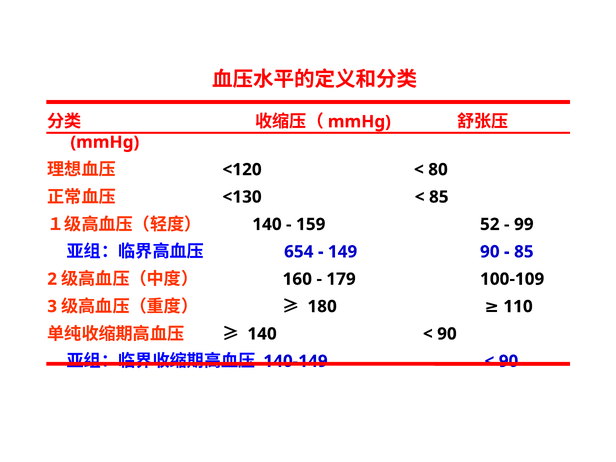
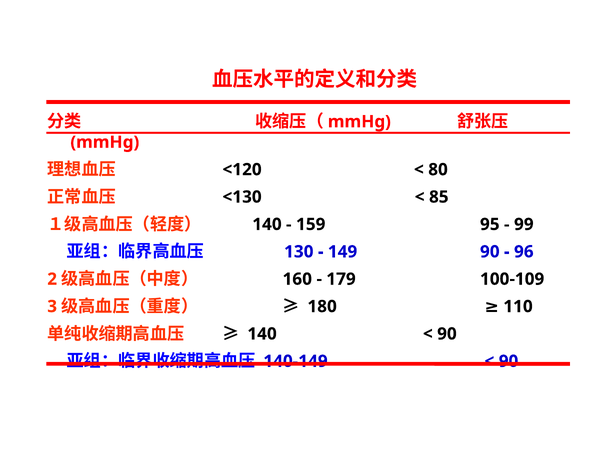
52: 52 -> 95
654: 654 -> 130
85 at (524, 252): 85 -> 96
